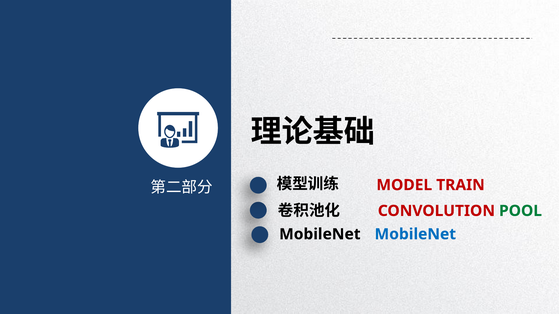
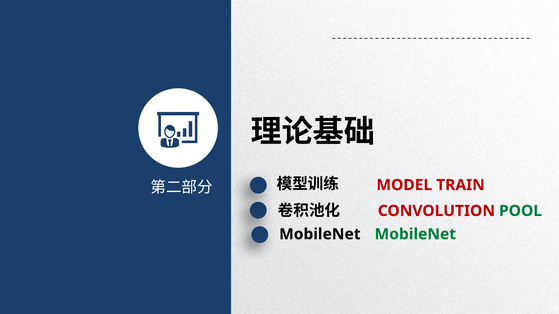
MobileNet at (415, 234) colour: blue -> green
